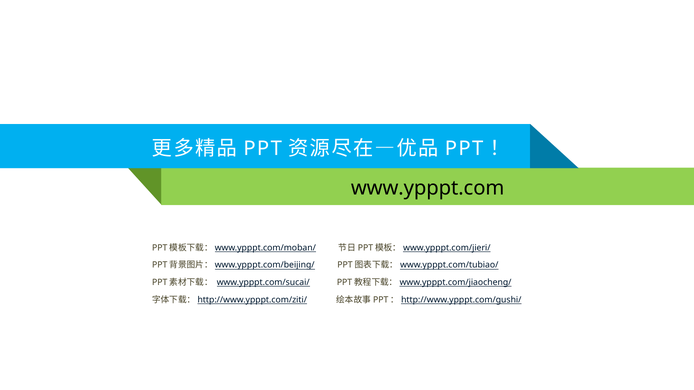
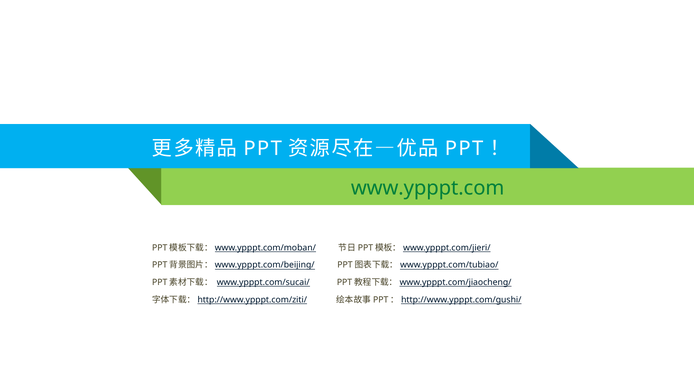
www.ypppt.com colour: black -> green
